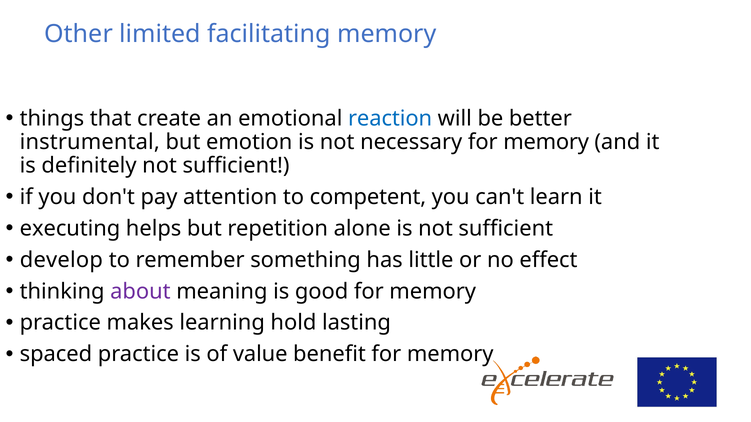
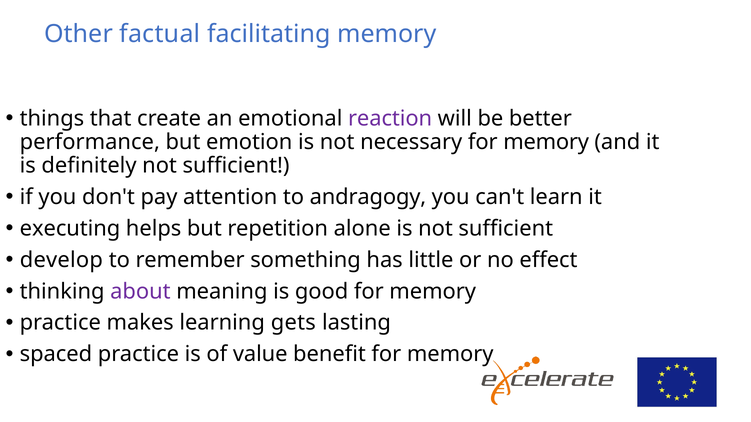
limited: limited -> factual
reaction colour: blue -> purple
instrumental: instrumental -> performance
competent: competent -> andragogy
hold: hold -> gets
